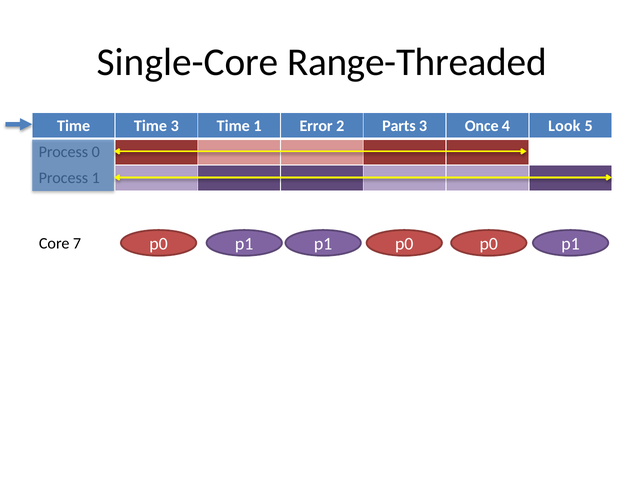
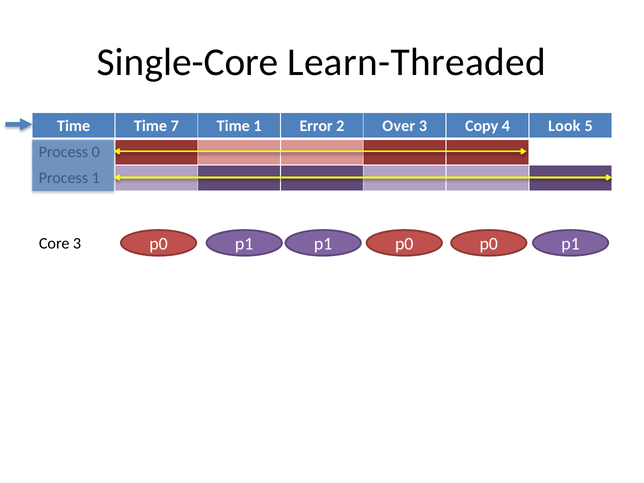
Range-Threaded: Range-Threaded -> Learn-Threaded
Time 3: 3 -> 7
Parts: Parts -> Over
Once: Once -> Copy
Core 7: 7 -> 3
